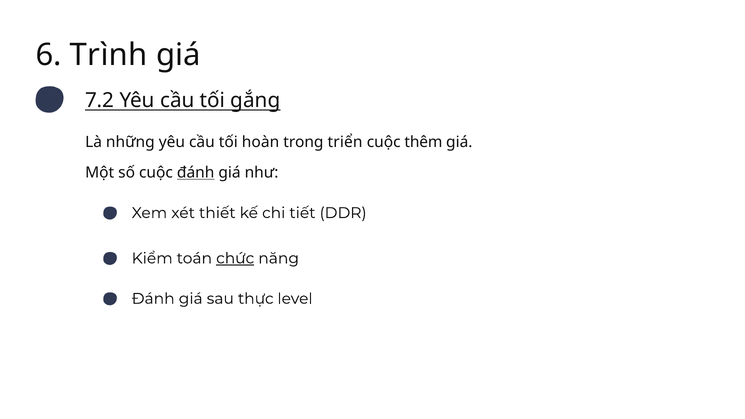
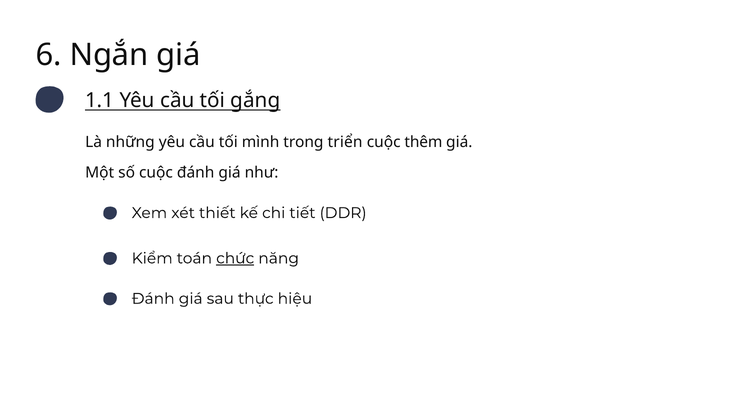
Trình: Trình -> Ngắn
7.2: 7.2 -> 1.1
hoàn: hoàn -> mình
đánh at (196, 173) underline: present -> none
level: level -> hiệu
